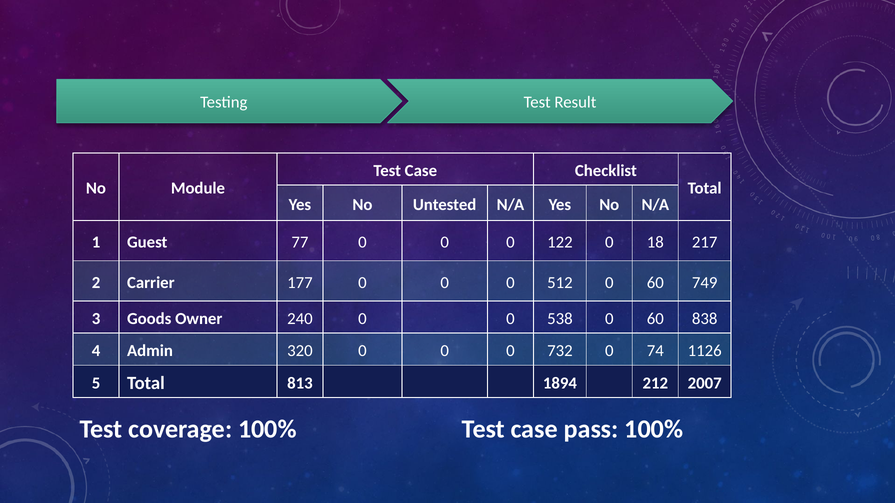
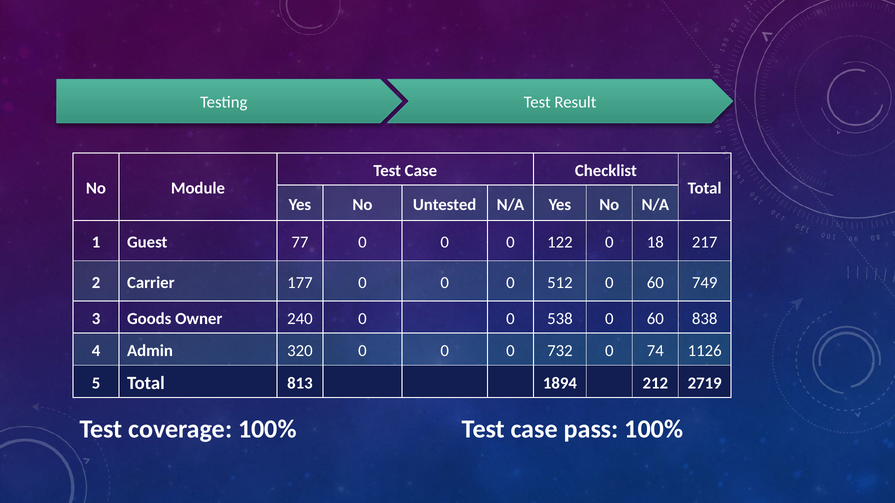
2007: 2007 -> 2719
